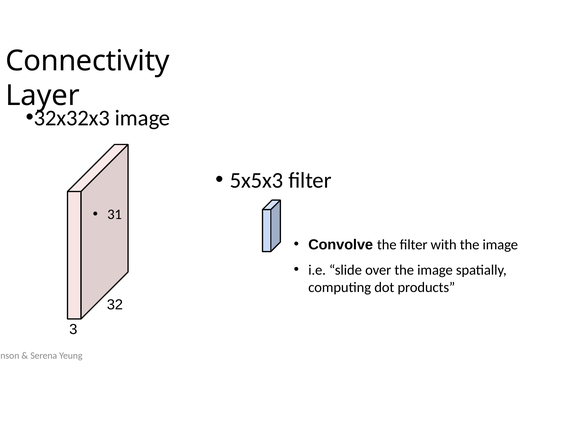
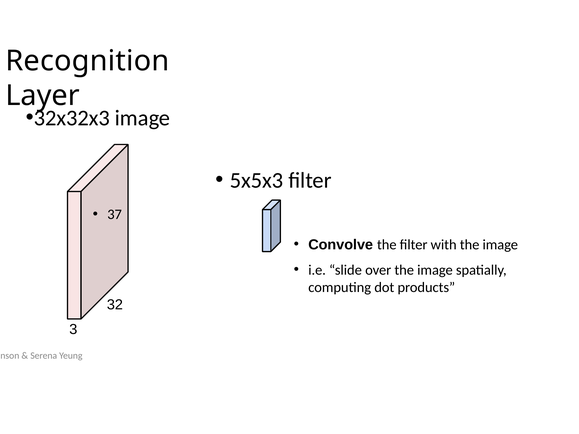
Connectivity: Connectivity -> Recognition
31: 31 -> 37
